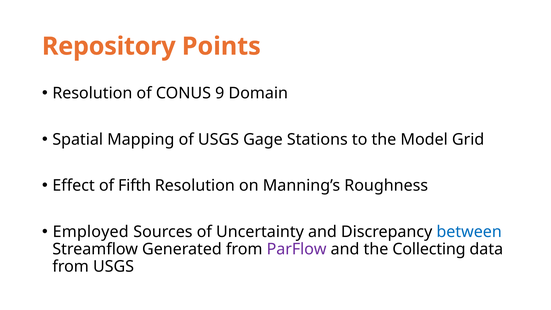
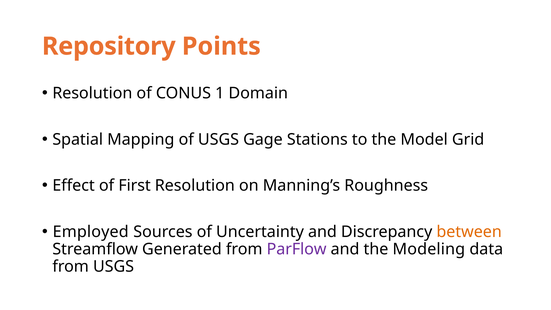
9: 9 -> 1
Fifth: Fifth -> First
between colour: blue -> orange
Collecting: Collecting -> Modeling
